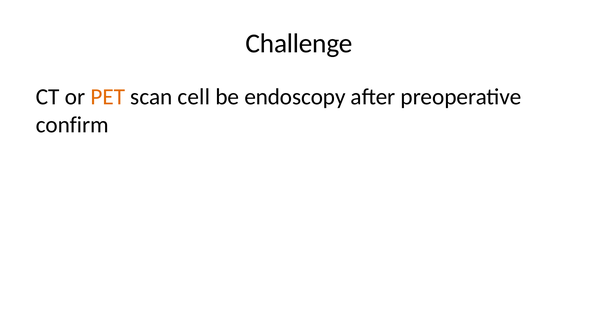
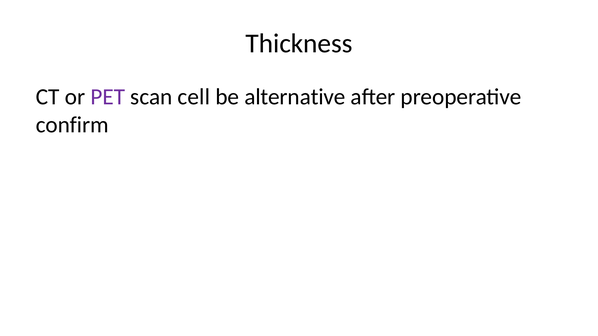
Challenge: Challenge -> Thickness
PET colour: orange -> purple
endoscopy: endoscopy -> alternative
